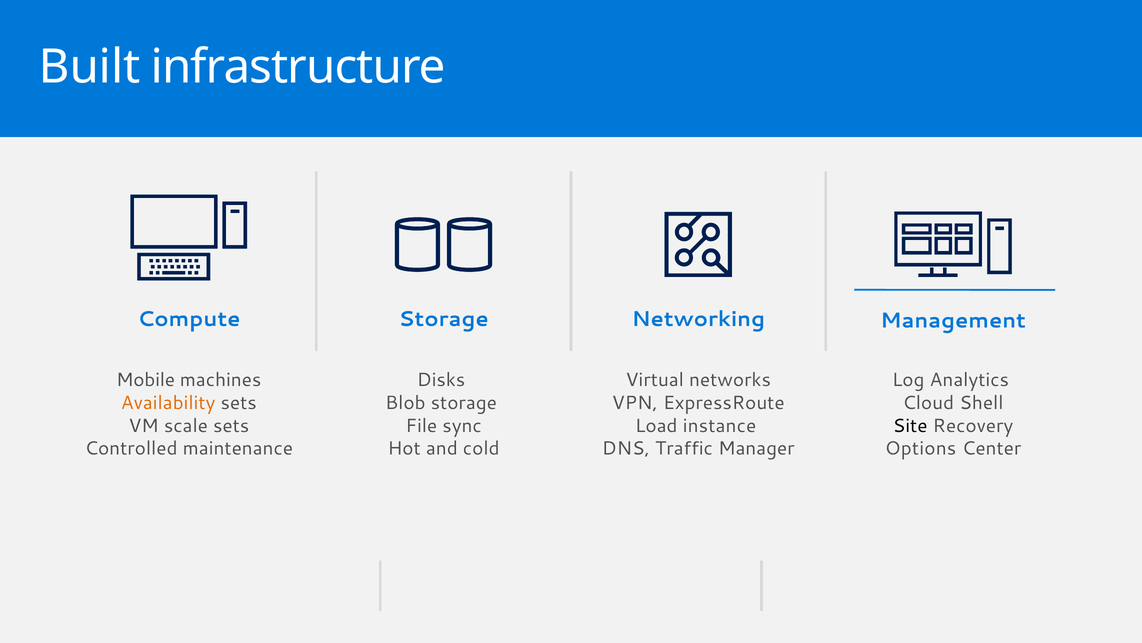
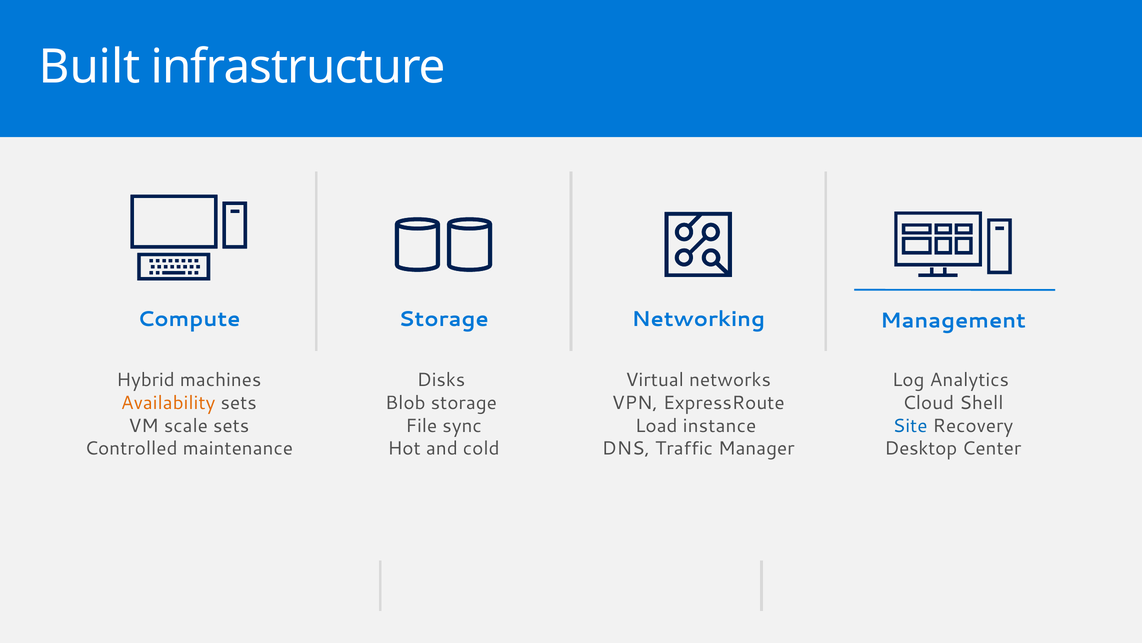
Mobile: Mobile -> Hybrid
Site colour: black -> blue
Options: Options -> Desktop
